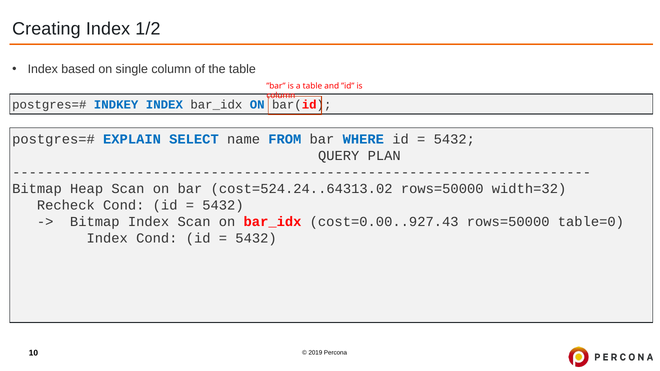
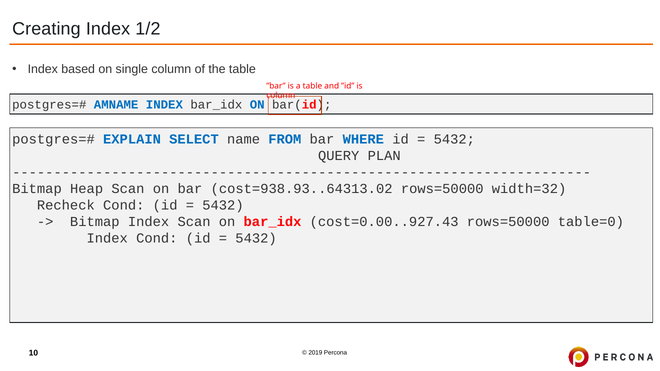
INDKEY: INDKEY -> AMNAME
cost=524.24..64313.02: cost=524.24..64313.02 -> cost=938.93..64313.02
